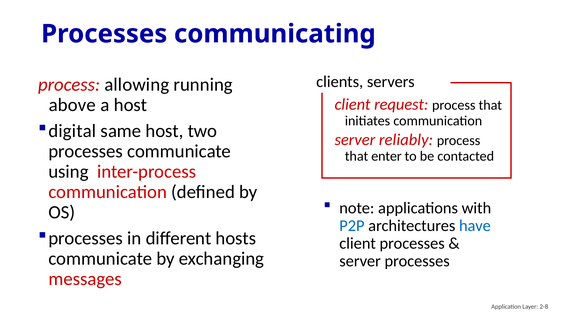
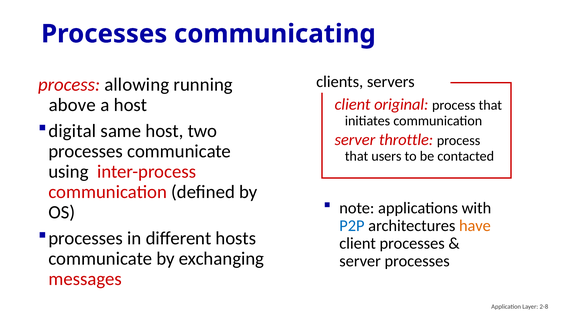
request: request -> original
reliably: reliably -> throttle
enter: enter -> users
have colour: blue -> orange
